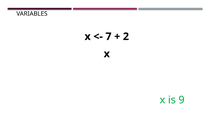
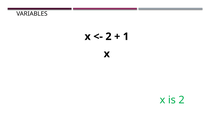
7 at (108, 37): 7 -> 2
2: 2 -> 1
is 9: 9 -> 2
